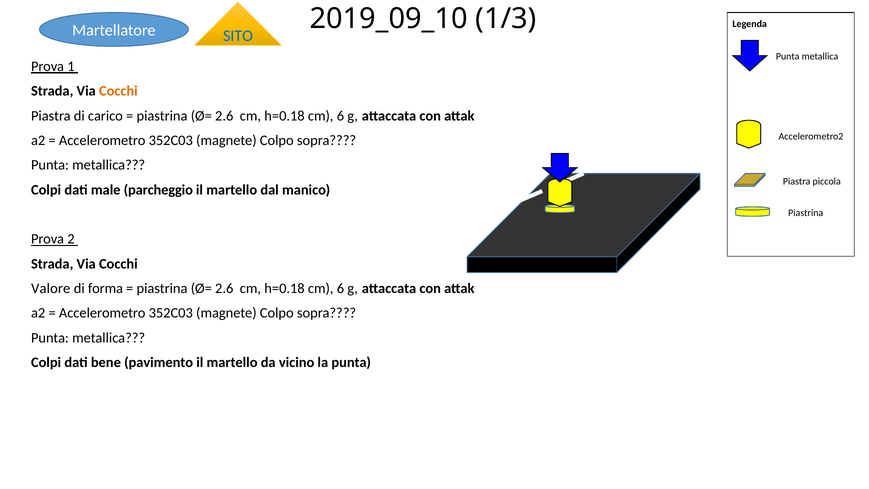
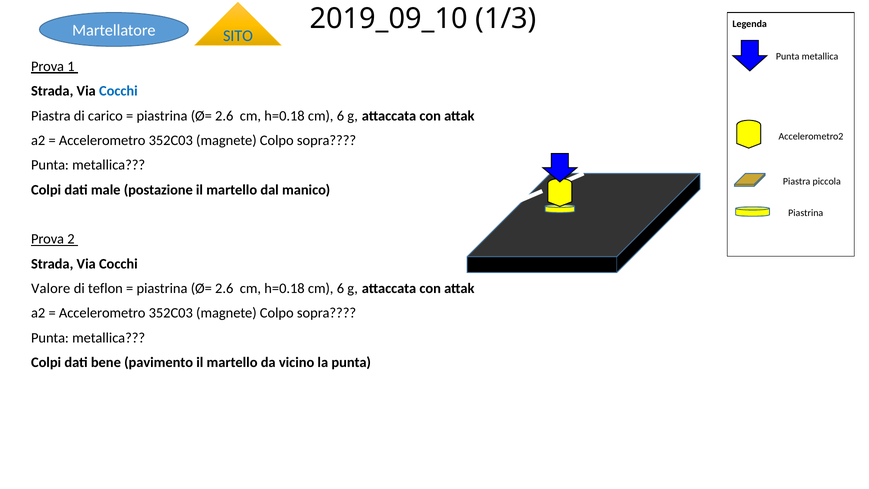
Cocchi at (118, 91) colour: orange -> blue
parcheggio: parcheggio -> postazione
forma: forma -> teflon
